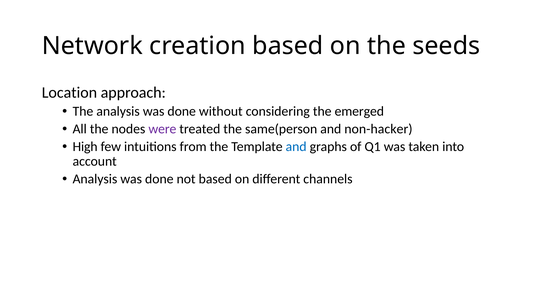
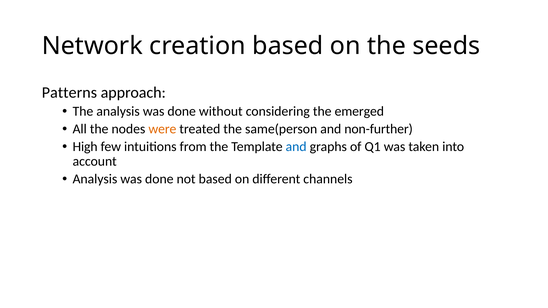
Location: Location -> Patterns
were colour: purple -> orange
non-hacker: non-hacker -> non-further
